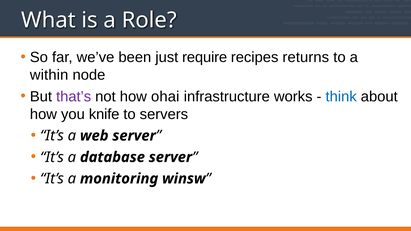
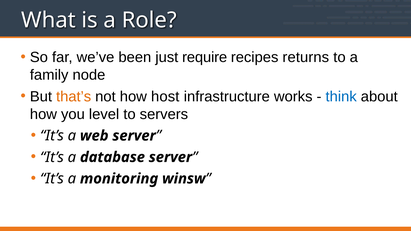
within: within -> family
that’s colour: purple -> orange
ohai: ohai -> host
knife: knife -> level
